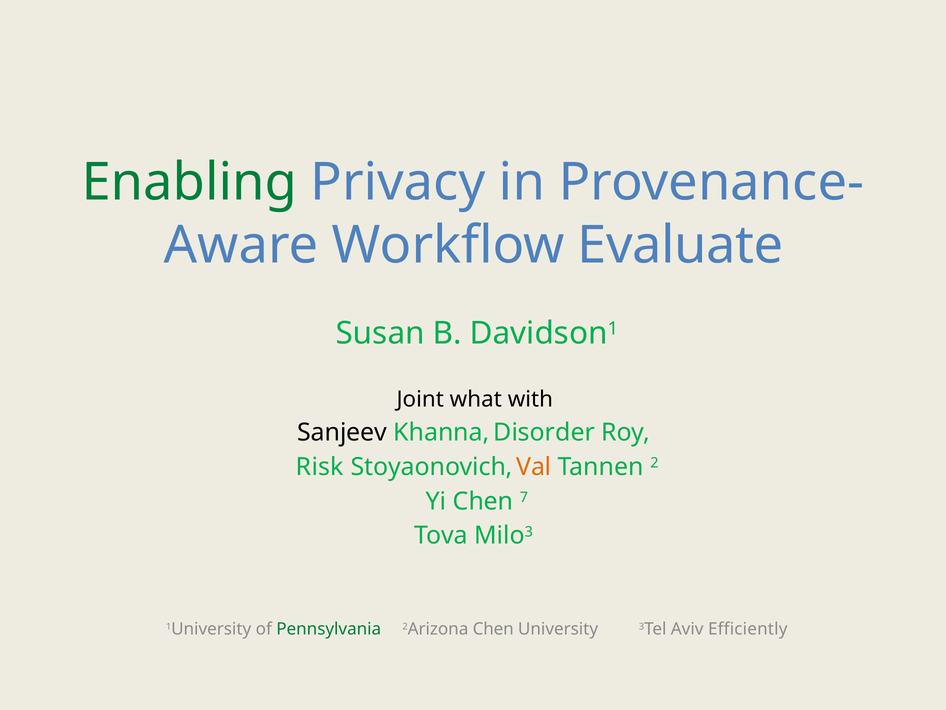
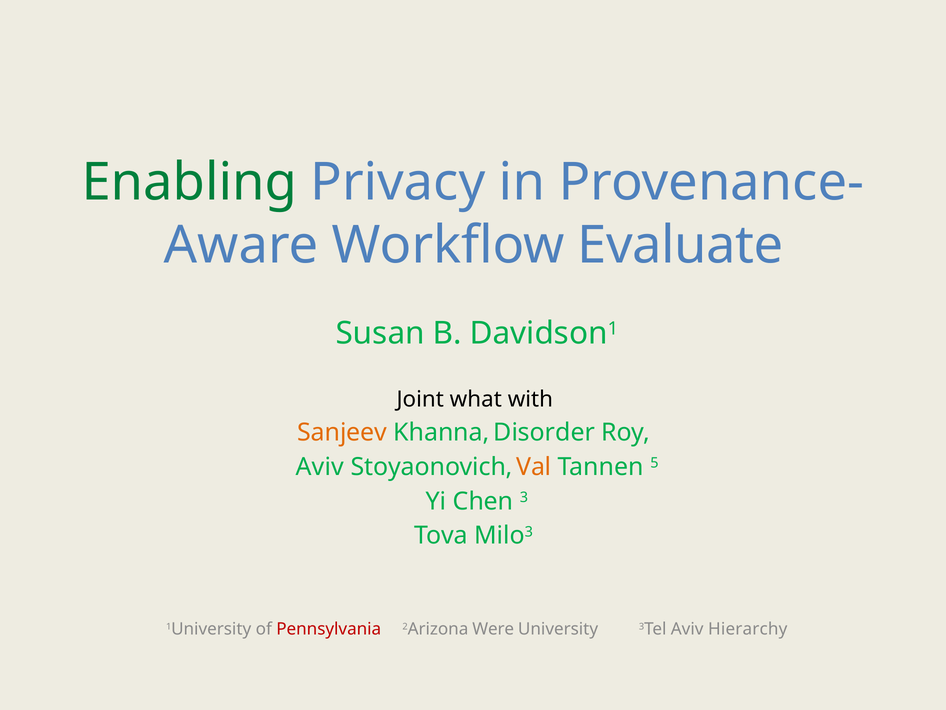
Sanjeev colour: black -> orange
Risk at (320, 467): Risk -> Aviv
2: 2 -> 5
7: 7 -> 3
Pennsylvania colour: green -> red
2Arizona Chen: Chen -> Were
Efficiently: Efficiently -> Hierarchy
